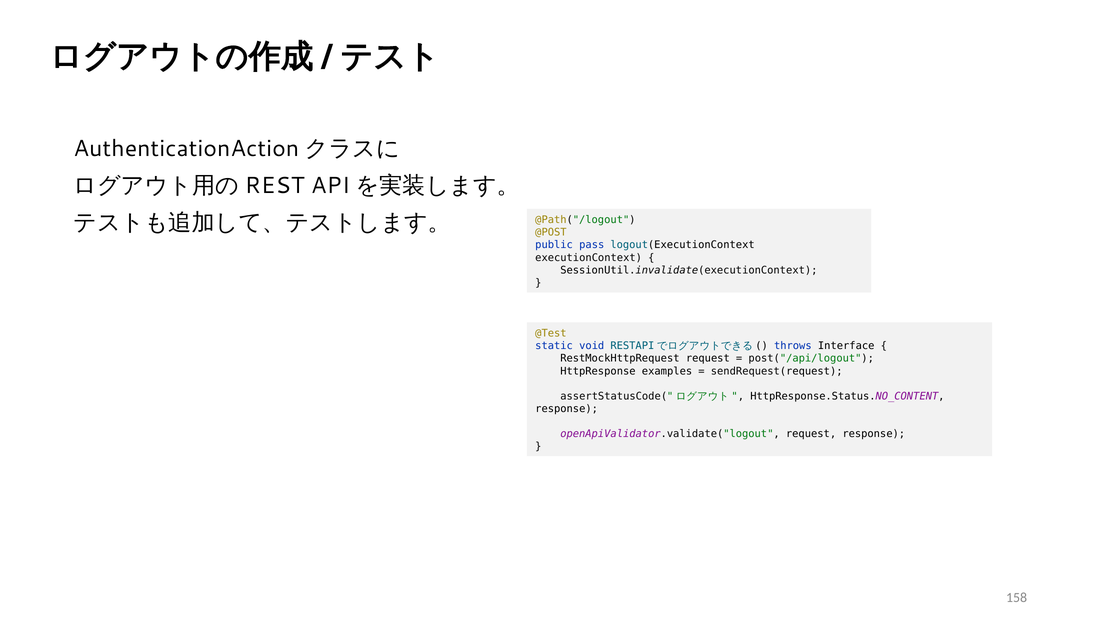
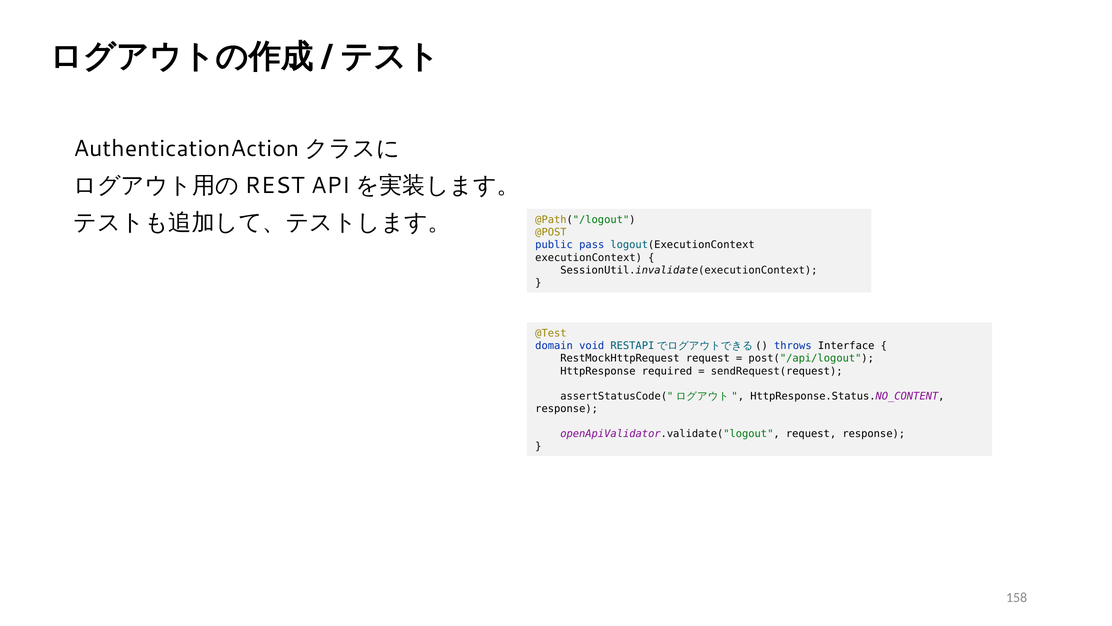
static: static -> domain
examples: examples -> required
